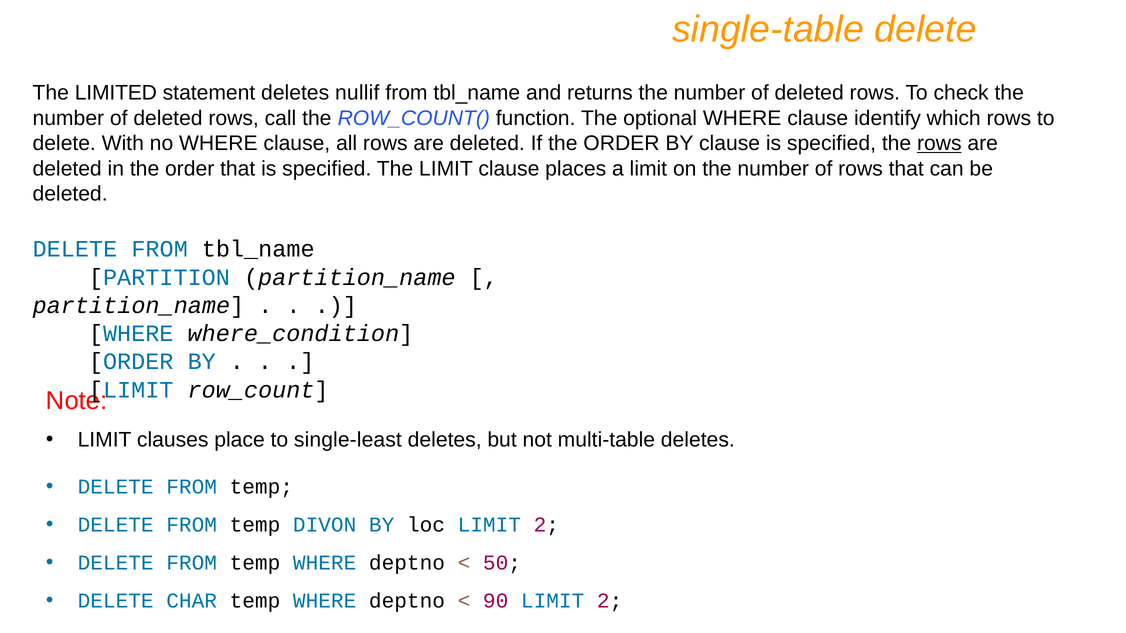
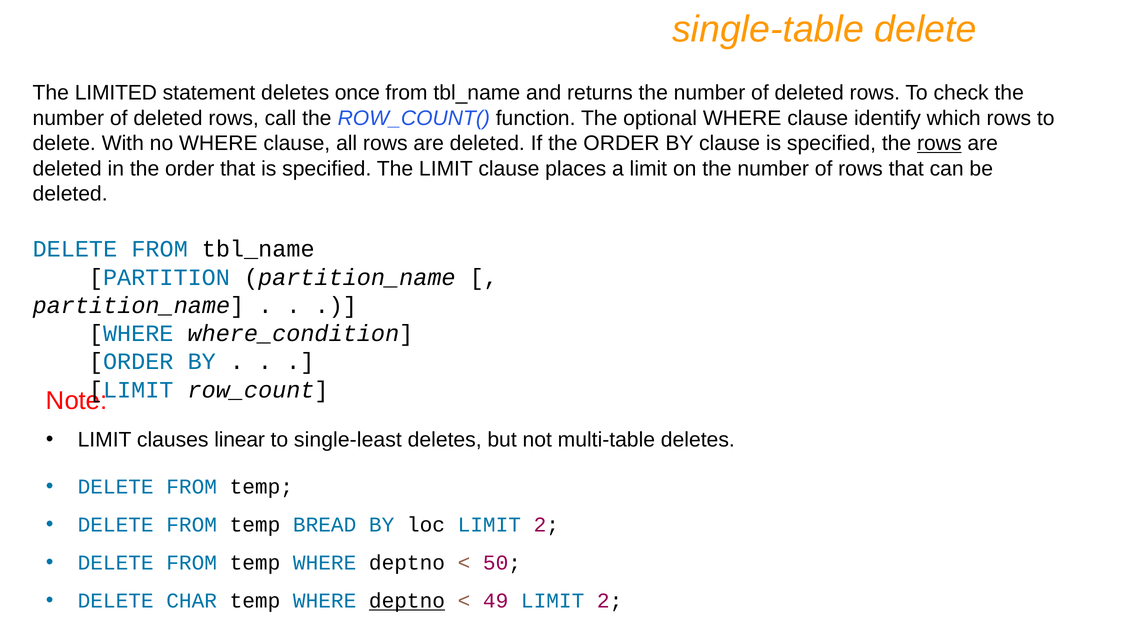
nullif: nullif -> once
place: place -> linear
DIVON: DIVON -> BREAD
deptno at (407, 601) underline: none -> present
90: 90 -> 49
